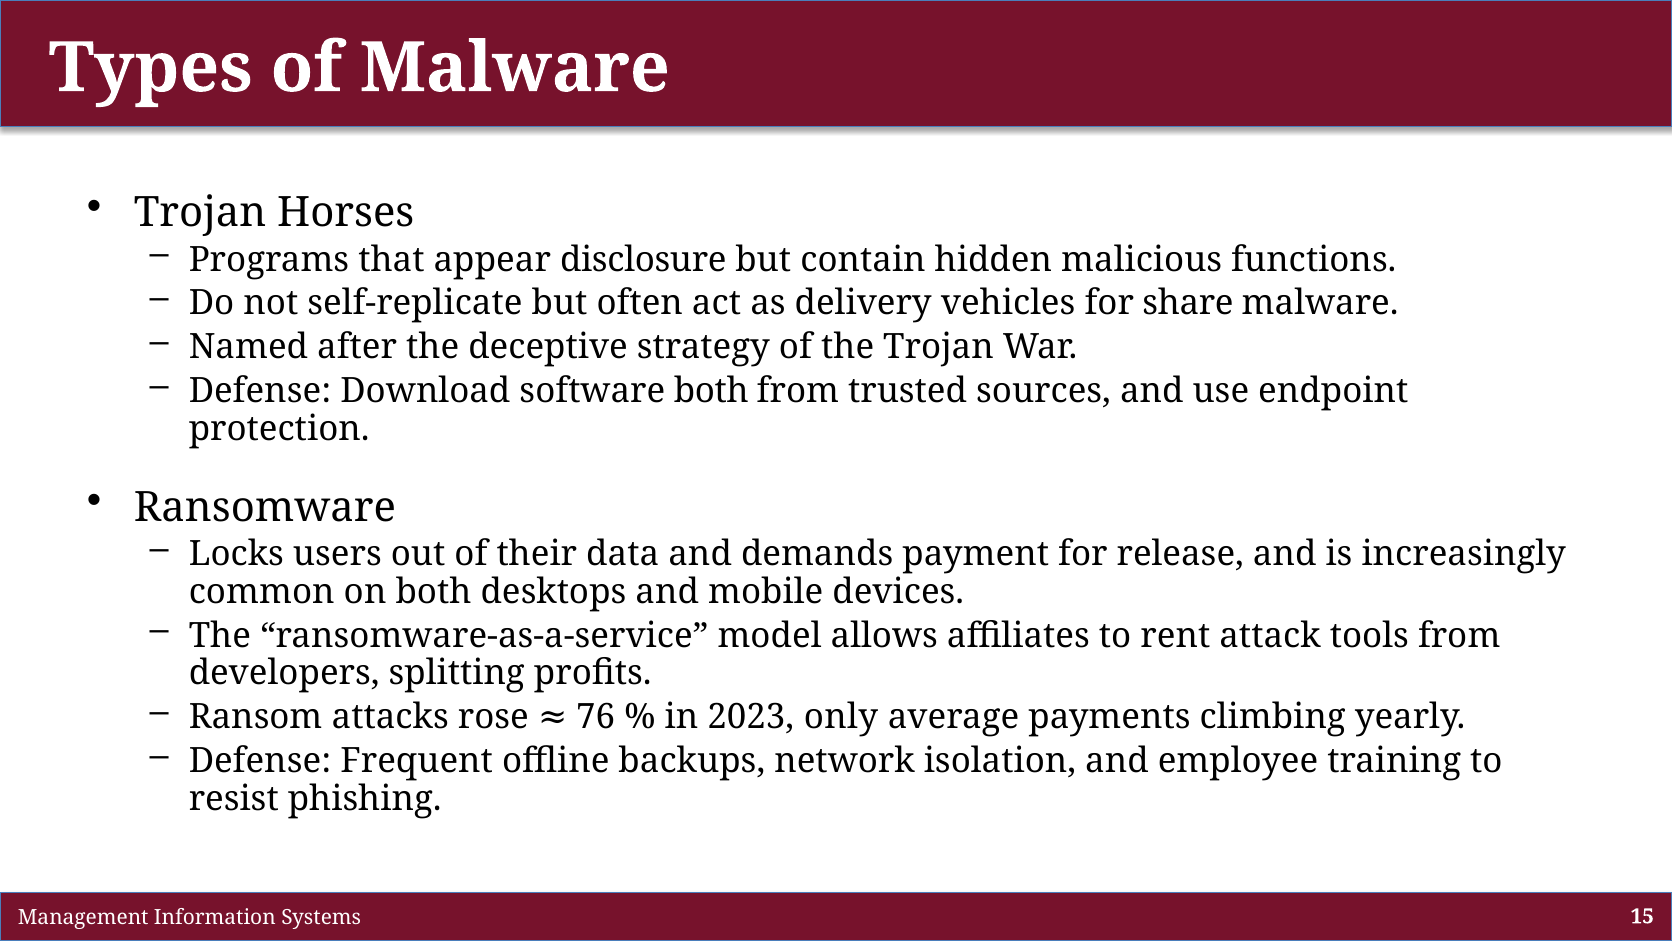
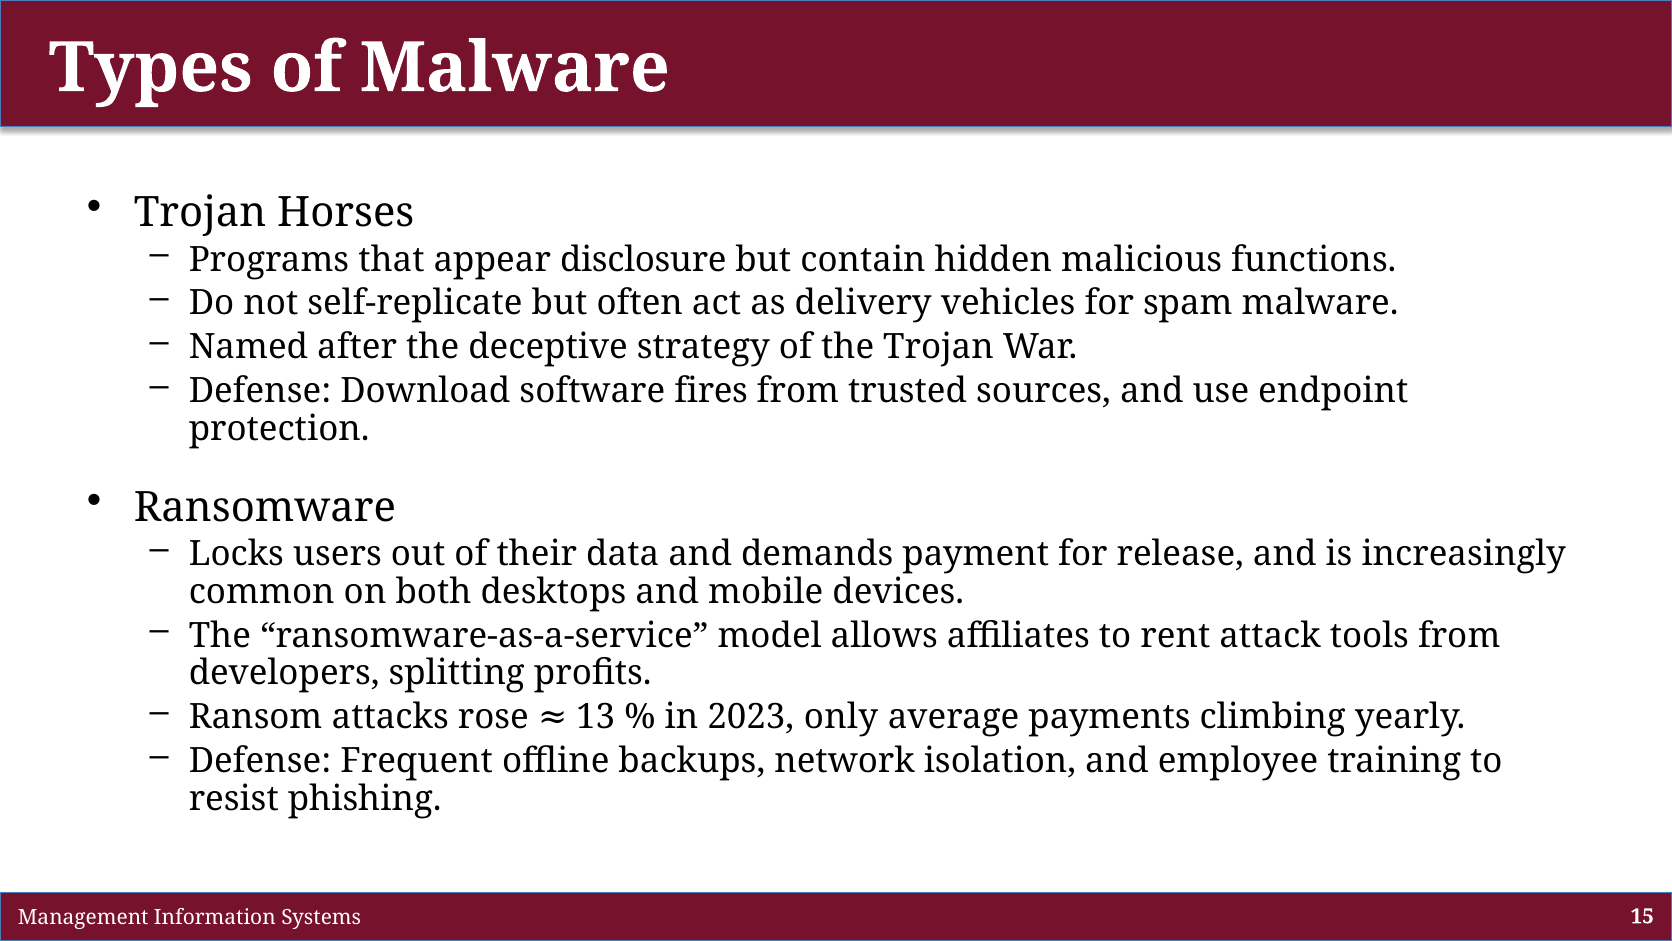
share: share -> spam
software both: both -> fires
76: 76 -> 13
